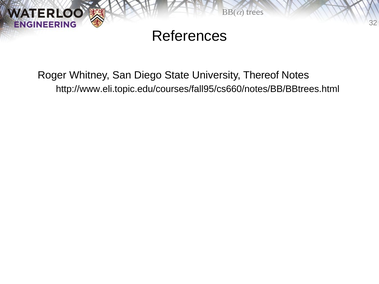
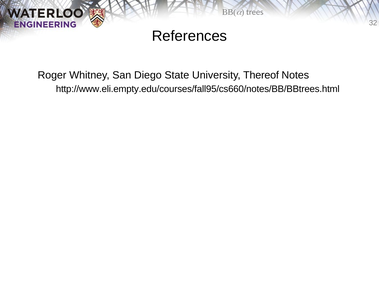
http://www.eli.topic.edu/courses/fall95/cs660/notes/BB/BBtrees.html: http://www.eli.topic.edu/courses/fall95/cs660/notes/BB/BBtrees.html -> http://www.eli.empty.edu/courses/fall95/cs660/notes/BB/BBtrees.html
